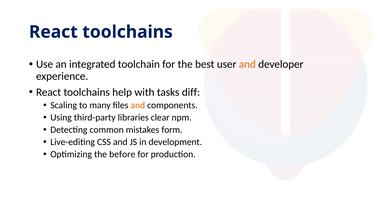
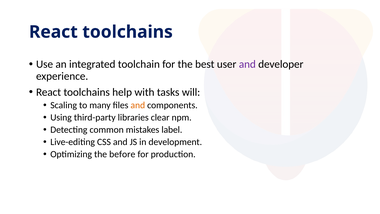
and at (247, 64) colour: orange -> purple
diff: diff -> will
form: form -> label
